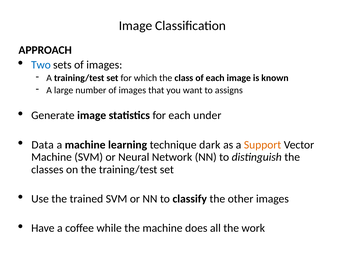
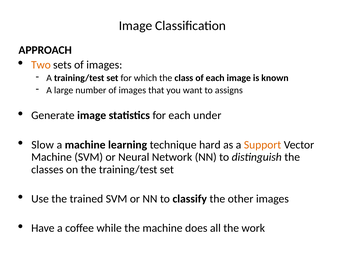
Two colour: blue -> orange
Data: Data -> Slow
dark: dark -> hard
